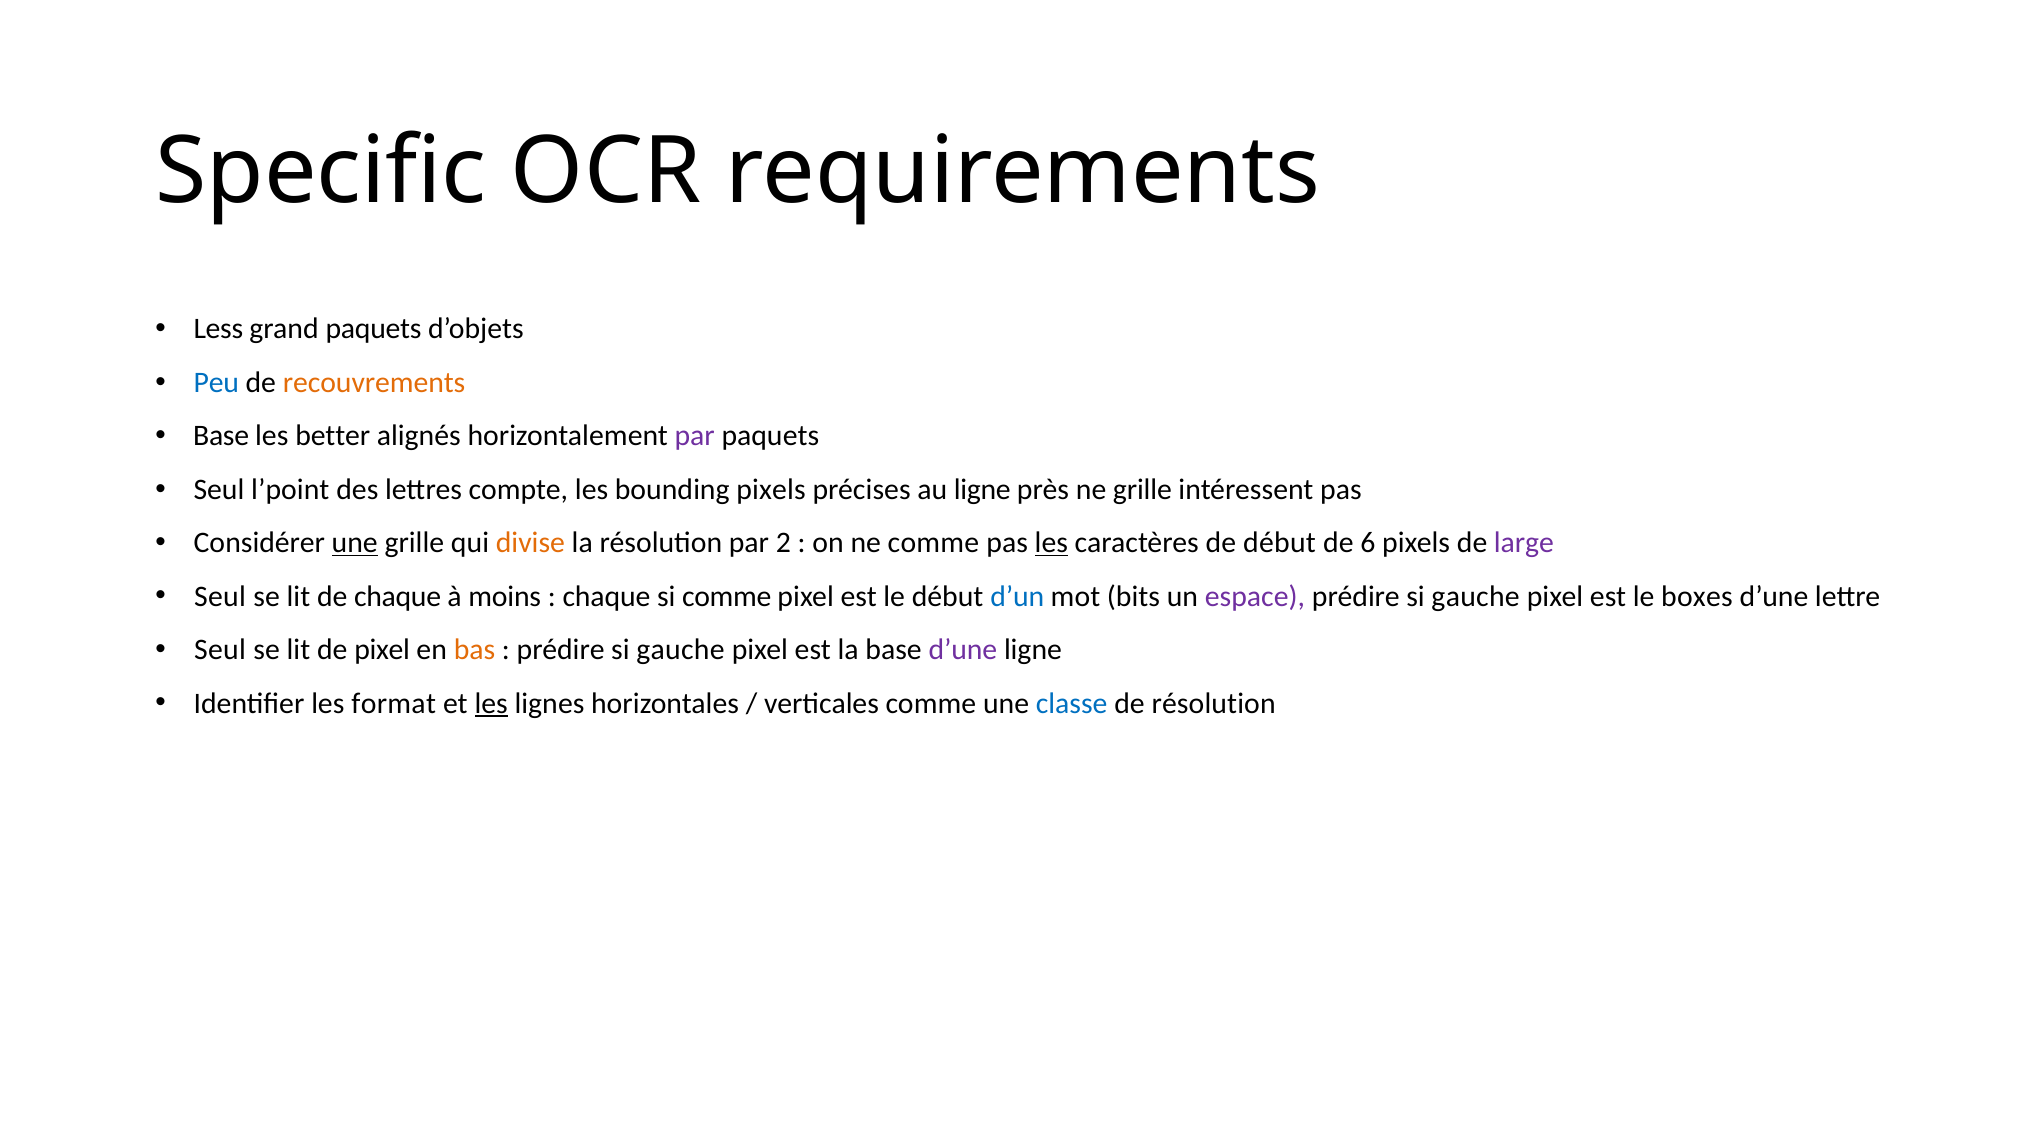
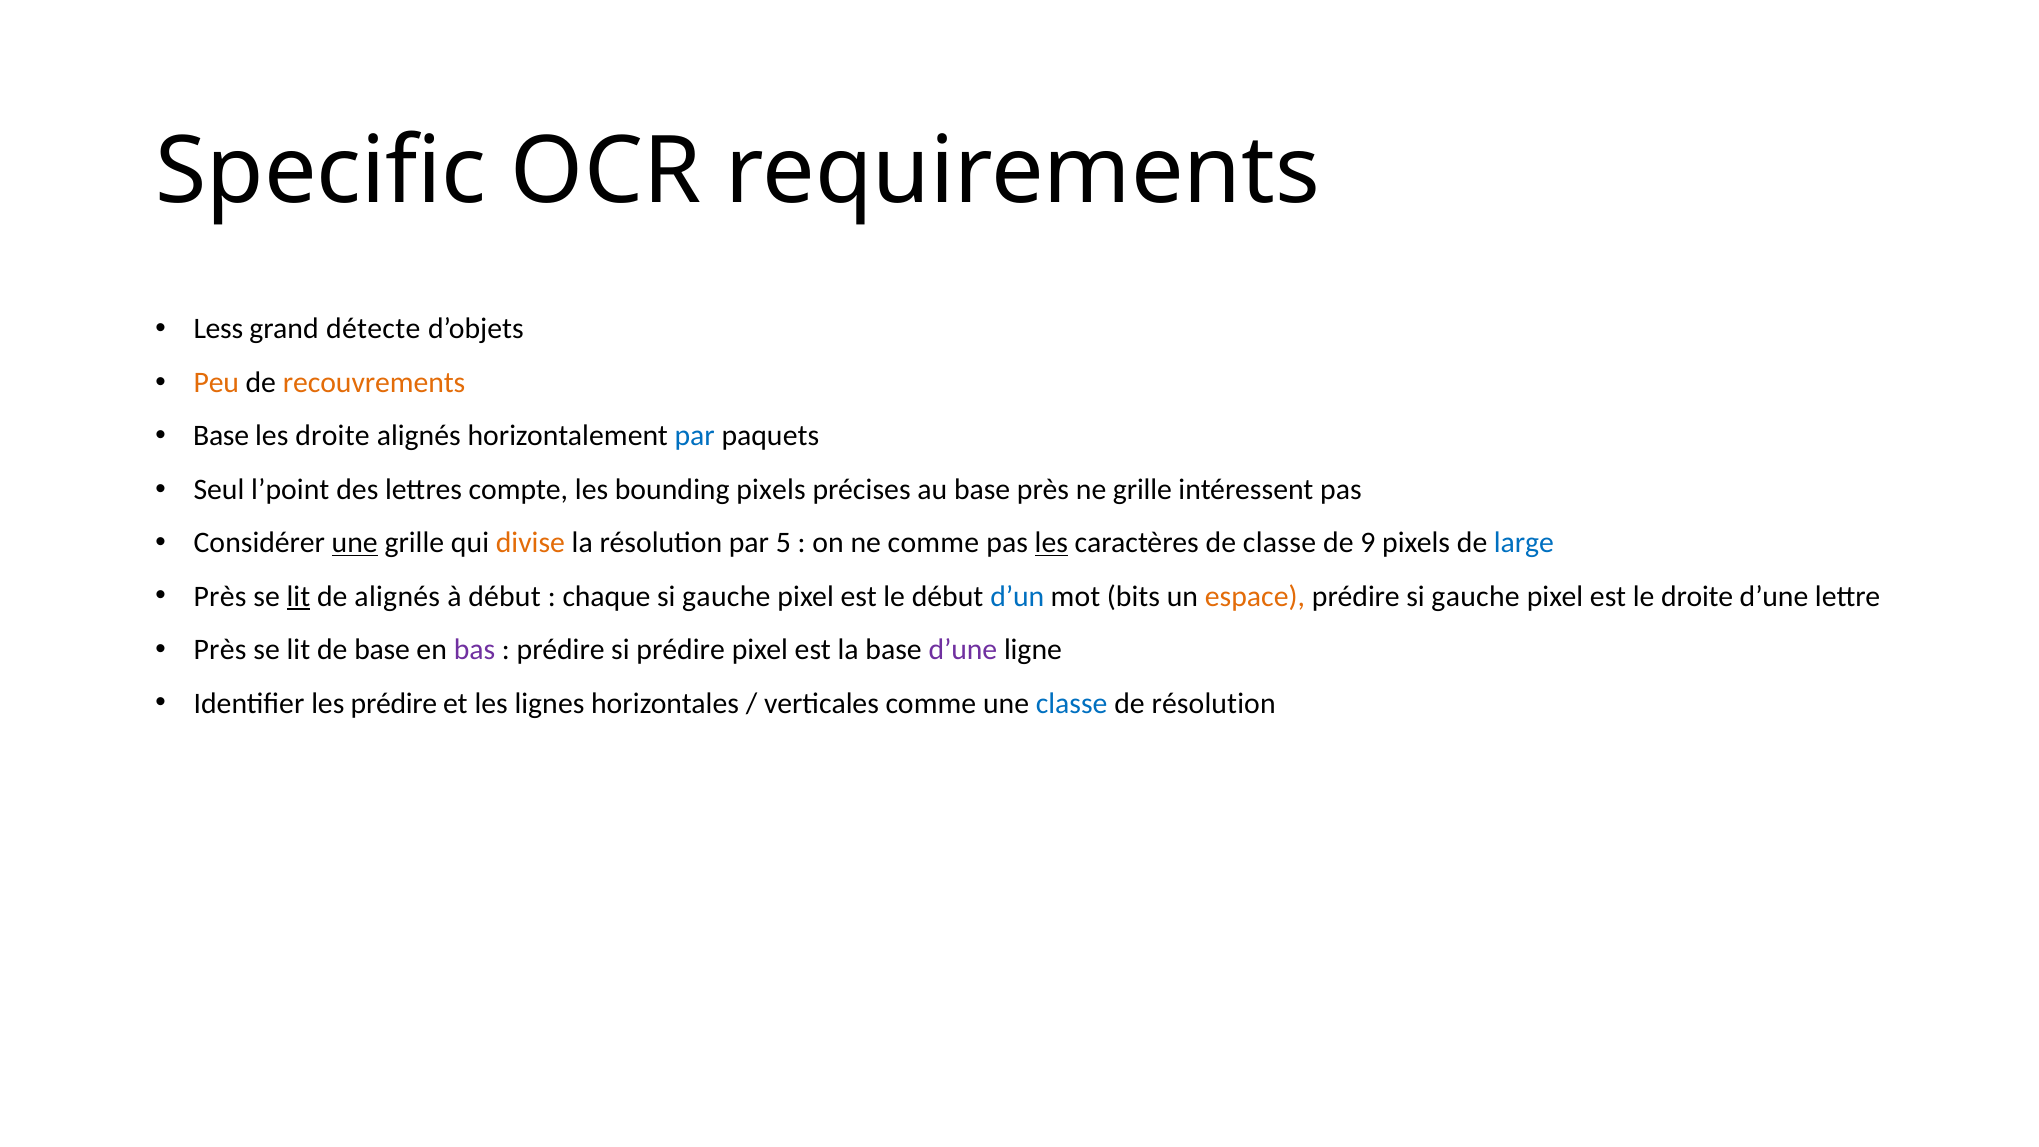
grand paquets: paquets -> détecte
Peu colour: blue -> orange
les better: better -> droite
par at (695, 436) colour: purple -> blue
au ligne: ligne -> base
2: 2 -> 5
de début: début -> classe
6: 6 -> 9
large colour: purple -> blue
Seul at (220, 596): Seul -> Près
lit at (298, 596) underline: none -> present
de chaque: chaque -> alignés
à moins: moins -> début
comme at (727, 596): comme -> gauche
espace colour: purple -> orange
le boxes: boxes -> droite
Seul at (220, 650): Seul -> Près
de pixel: pixel -> base
bas colour: orange -> purple
gauche at (681, 650): gauche -> prédire
les format: format -> prédire
les at (491, 703) underline: present -> none
